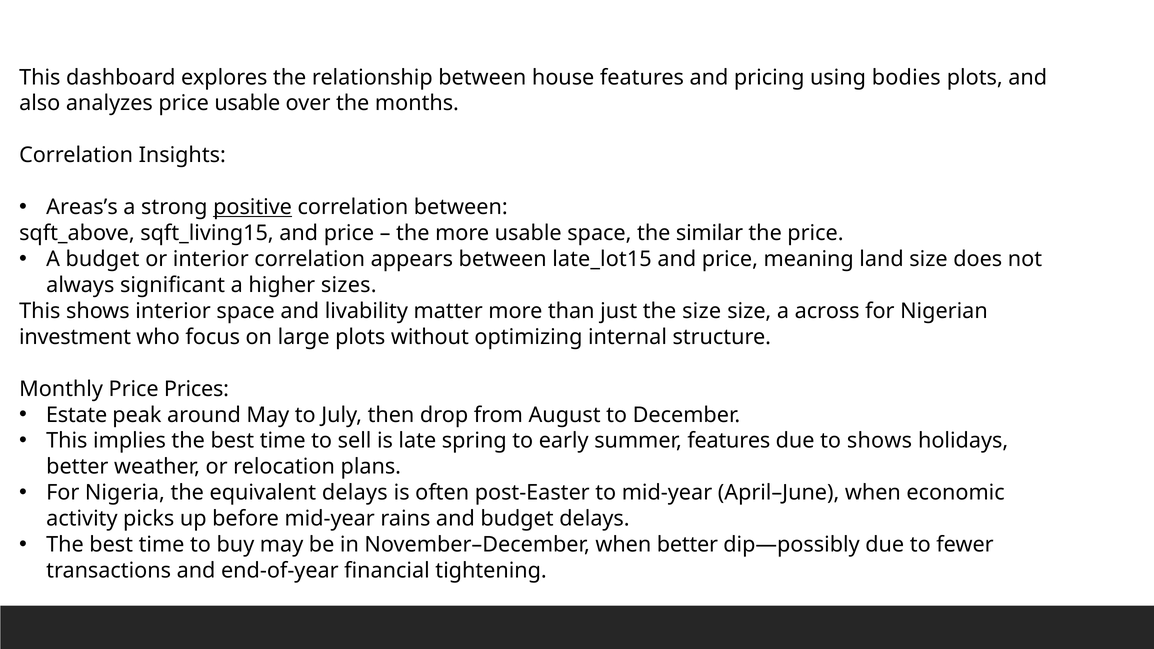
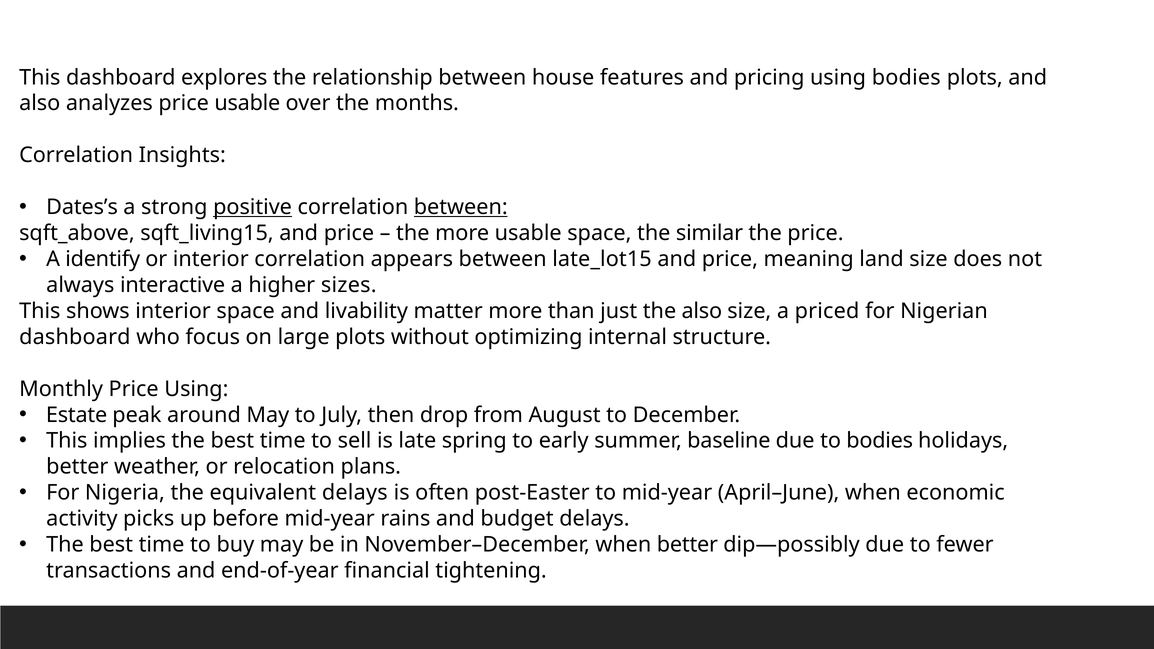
Areas’s: Areas’s -> Dates’s
between at (461, 207) underline: none -> present
A budget: budget -> identify
significant: significant -> interactive
the size: size -> also
across: across -> priced
investment at (75, 337): investment -> dashboard
Price Prices: Prices -> Using
summer features: features -> baseline
to shows: shows -> bodies
